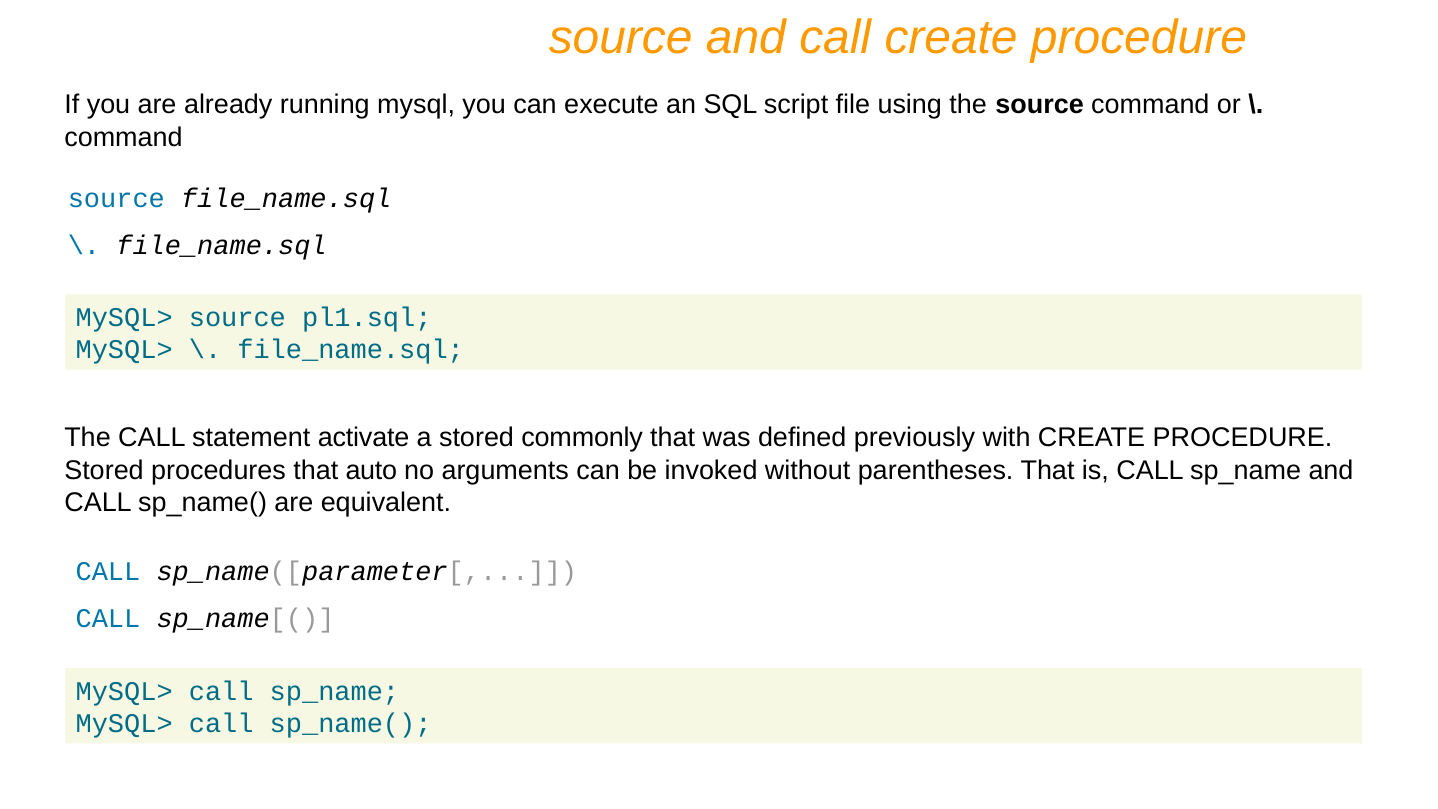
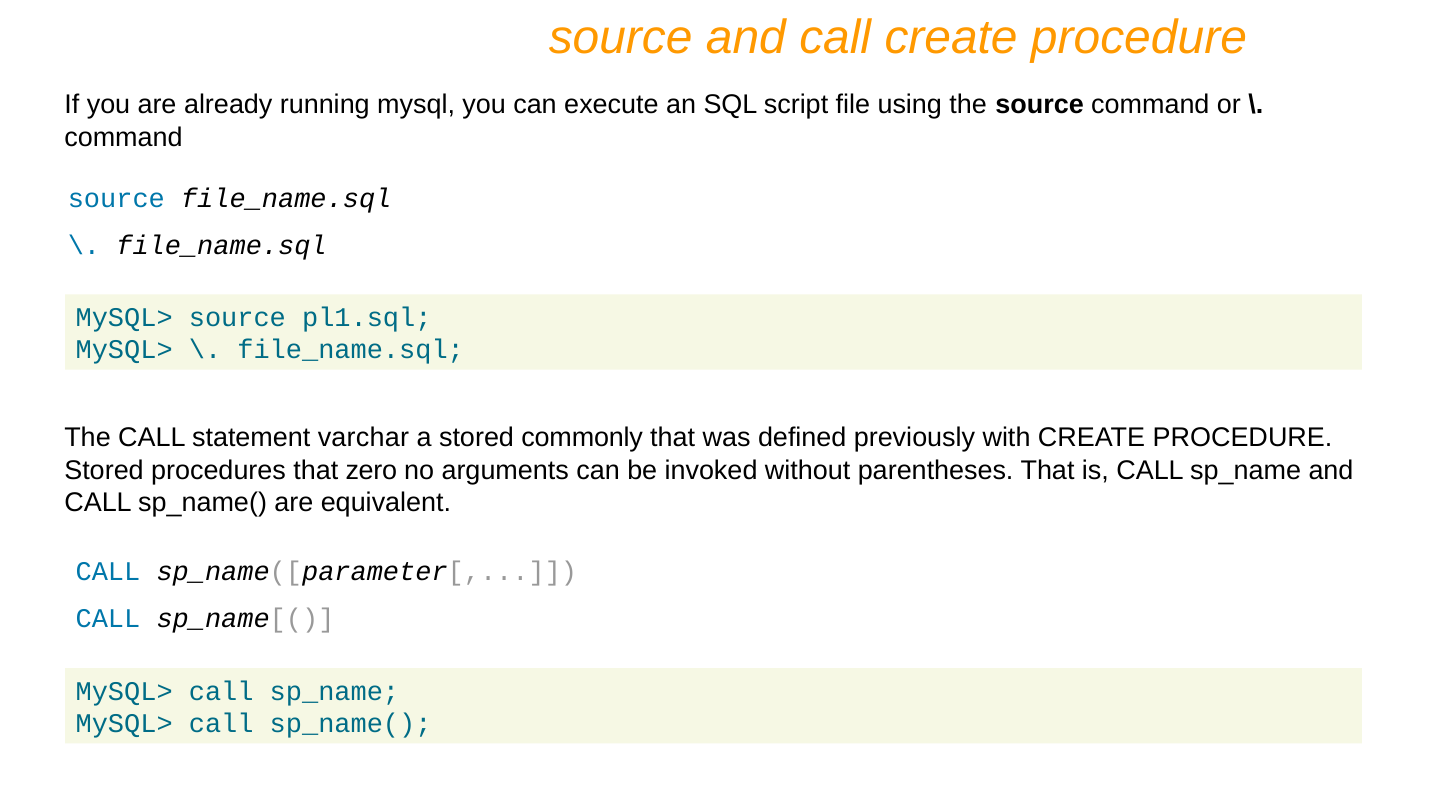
activate: activate -> varchar
auto: auto -> zero
